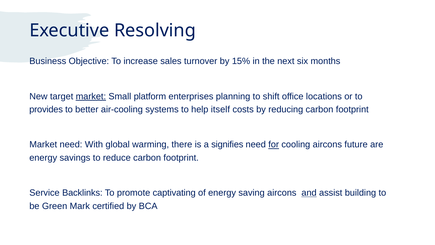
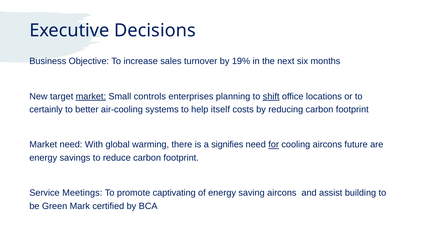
Resolving: Resolving -> Decisions
15%: 15% -> 19%
platform: platform -> controls
shift underline: none -> present
provides: provides -> certainly
Backlinks: Backlinks -> Meetings
and underline: present -> none
